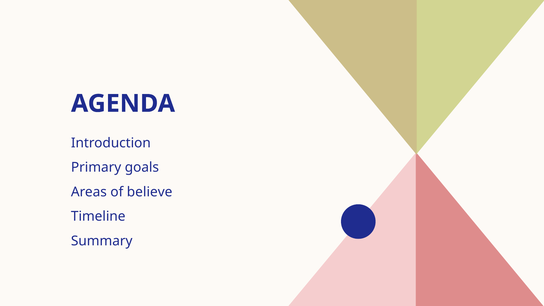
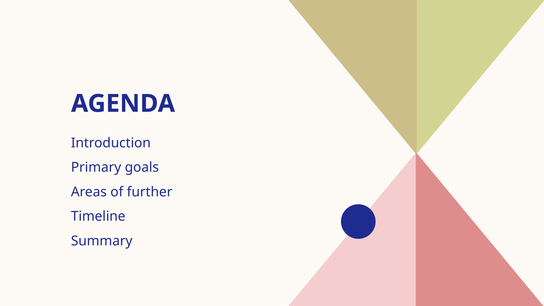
believe: believe -> further
